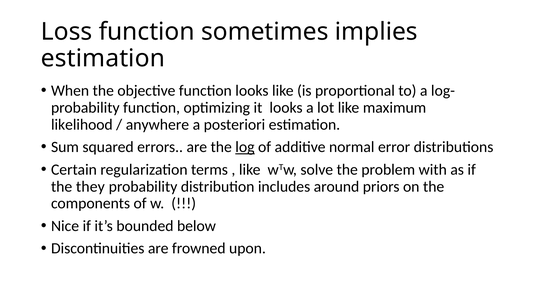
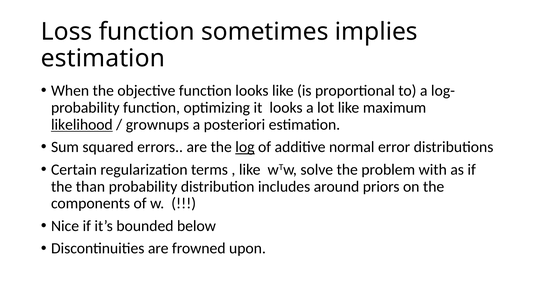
likelihood underline: none -> present
anywhere: anywhere -> grownups
they: they -> than
